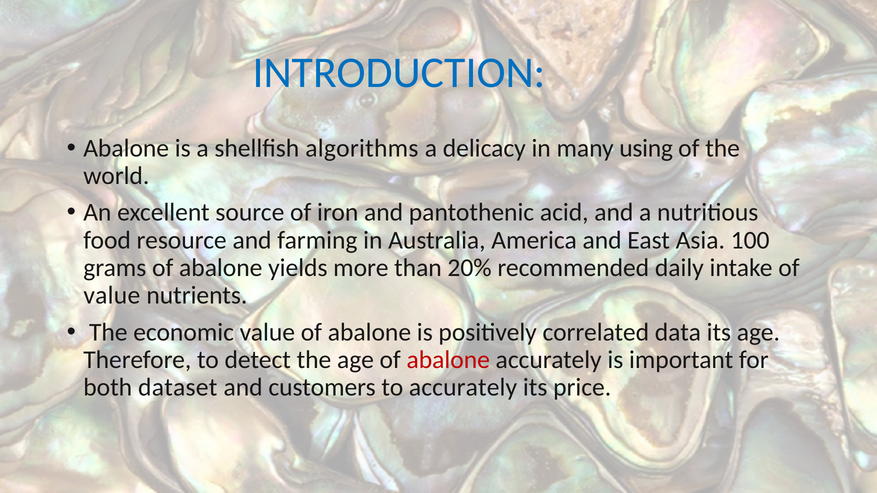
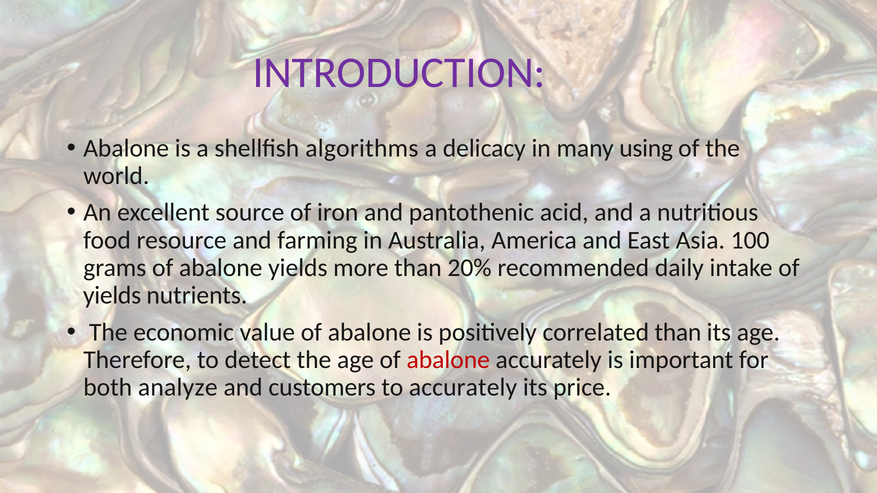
INTRODUCTION colour: blue -> purple
value at (112, 296): value -> yields
correlated data: data -> than
dataset: dataset -> analyze
